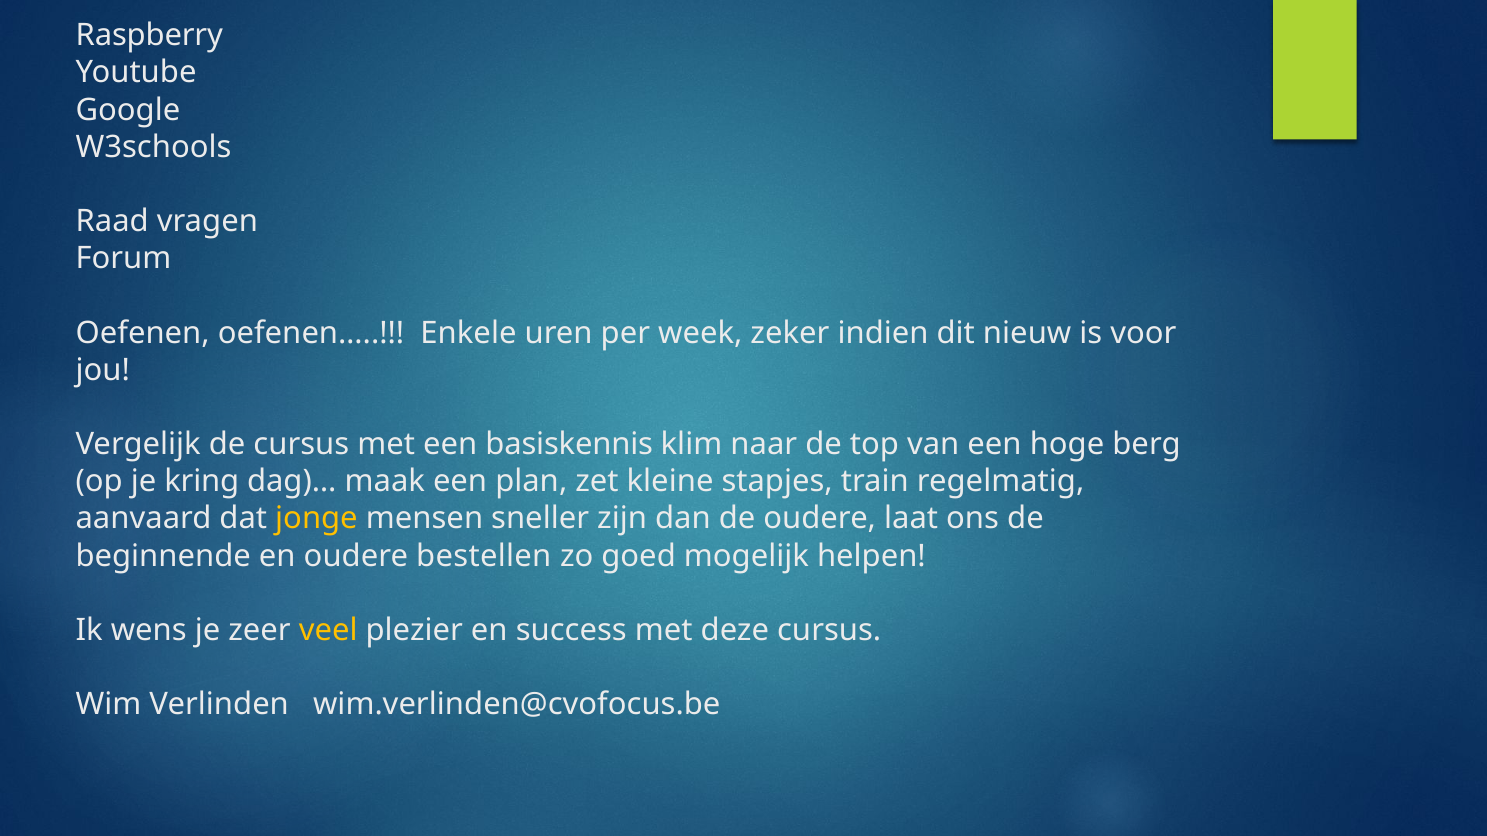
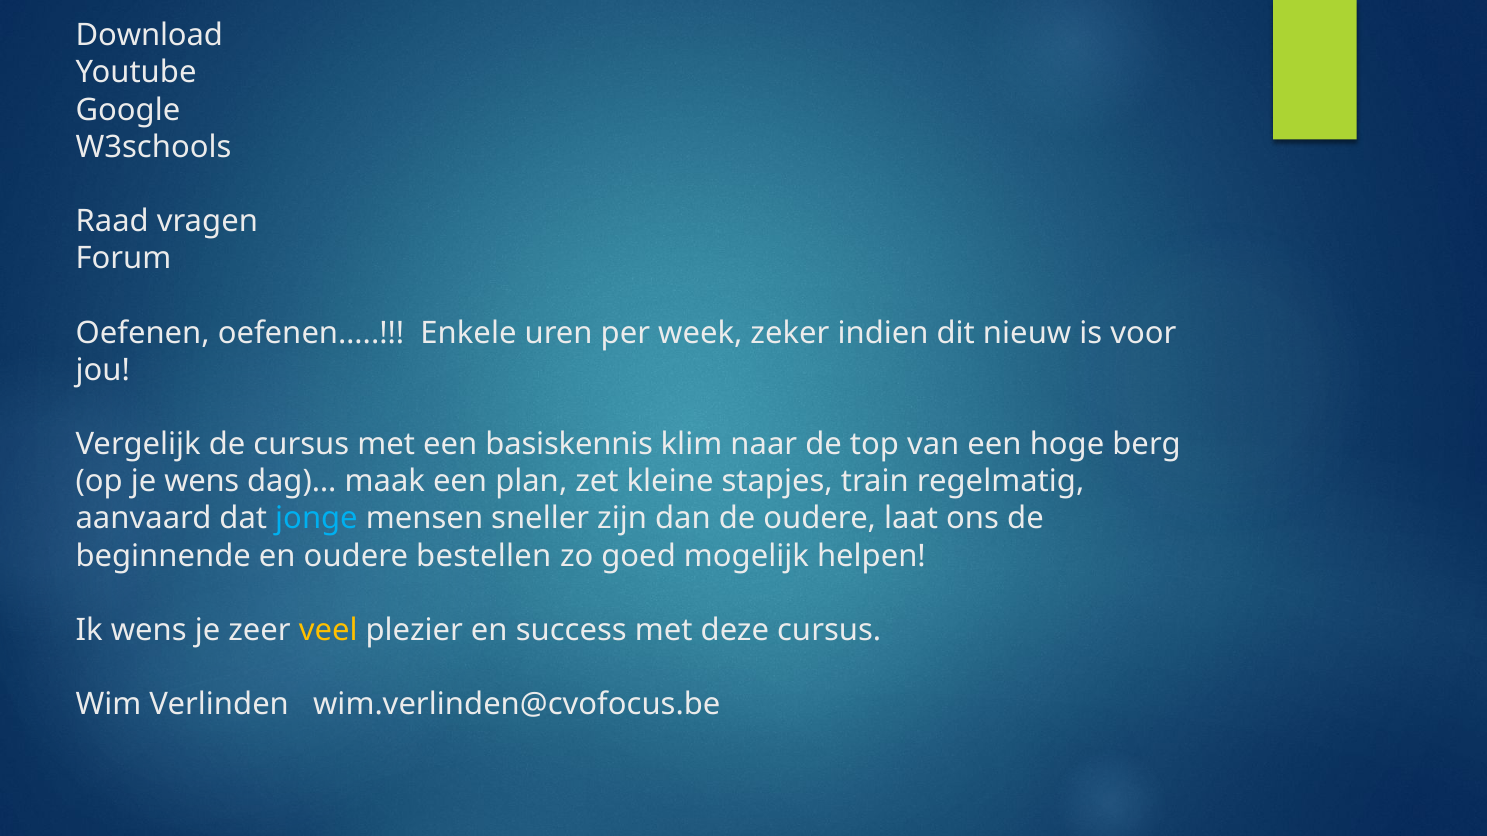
Raspberry: Raspberry -> Download
je kring: kring -> wens
jonge colour: yellow -> light blue
